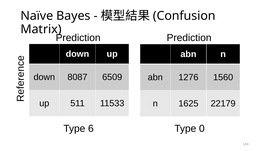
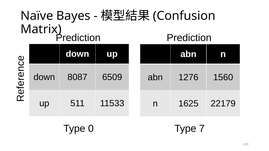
6: 6 -> 0
0: 0 -> 7
